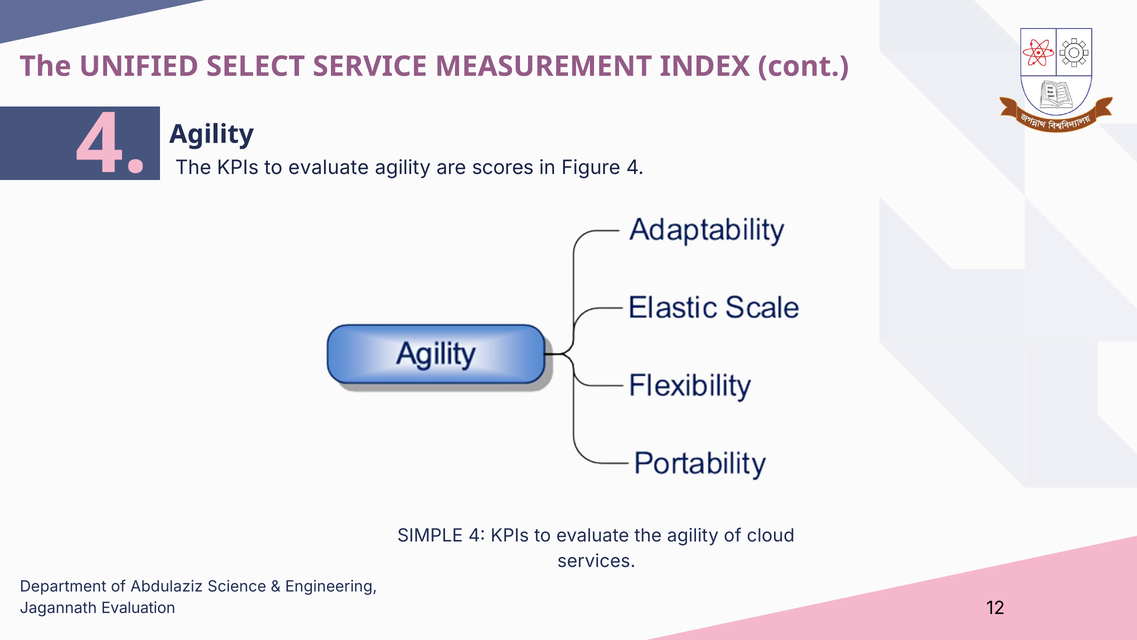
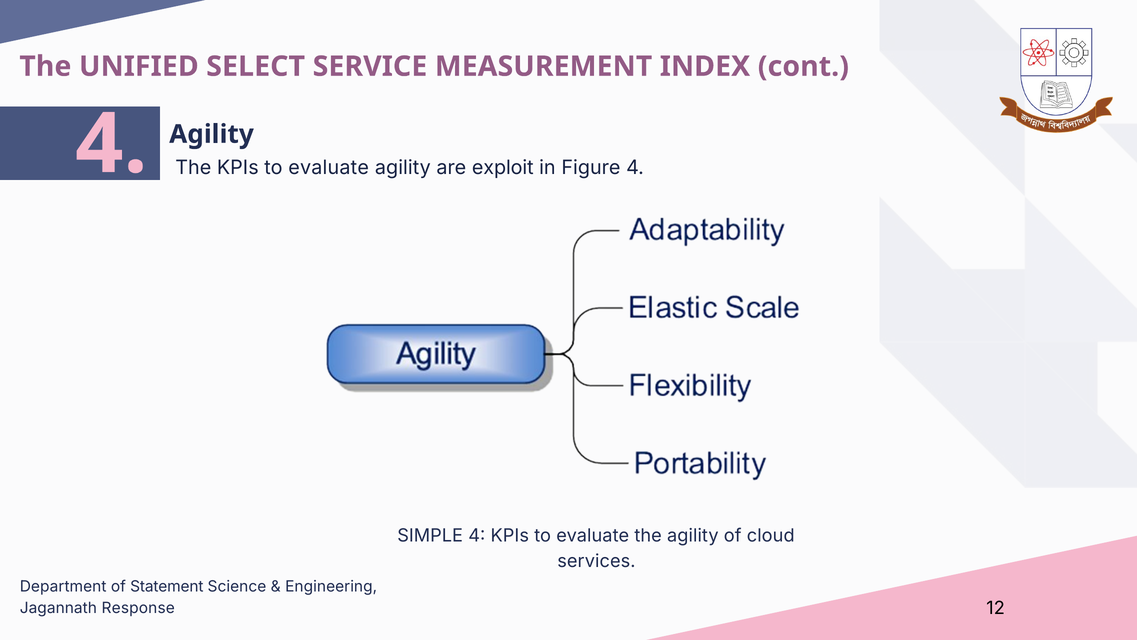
scores: scores -> exploit
Abdulaziz: Abdulaziz -> Statement
Evaluation: Evaluation -> Response
